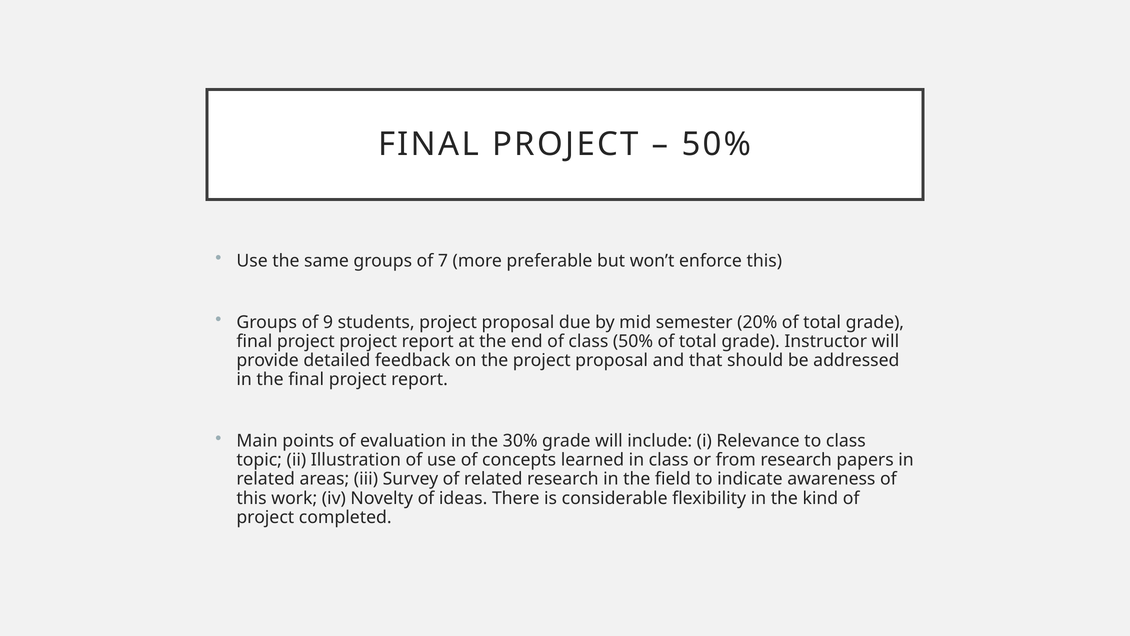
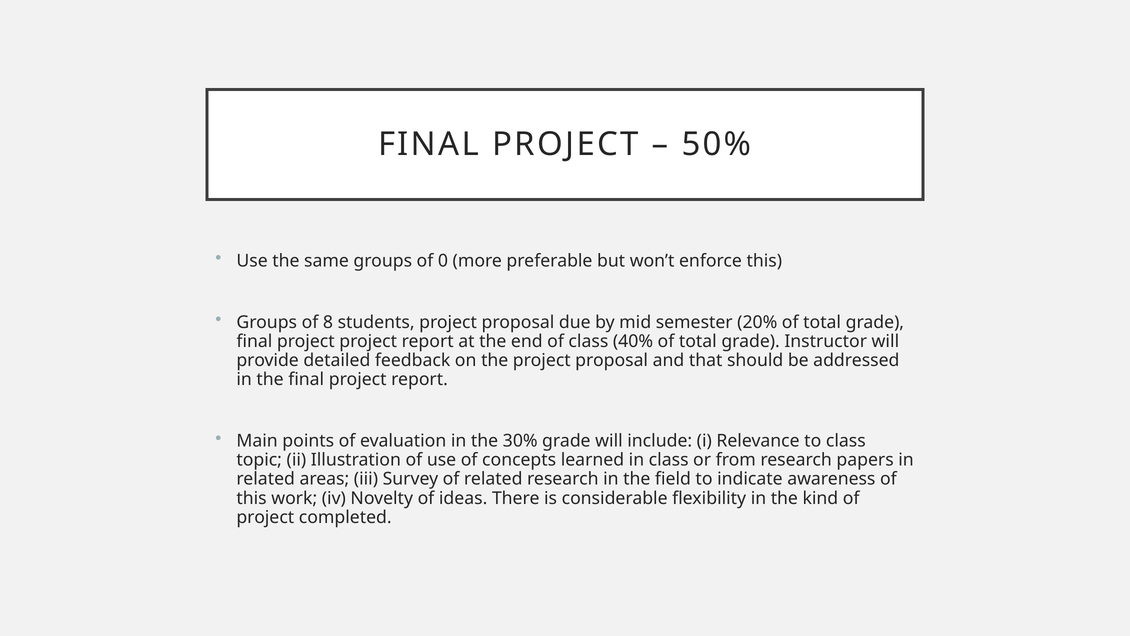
7: 7 -> 0
9: 9 -> 8
class 50%: 50% -> 40%
